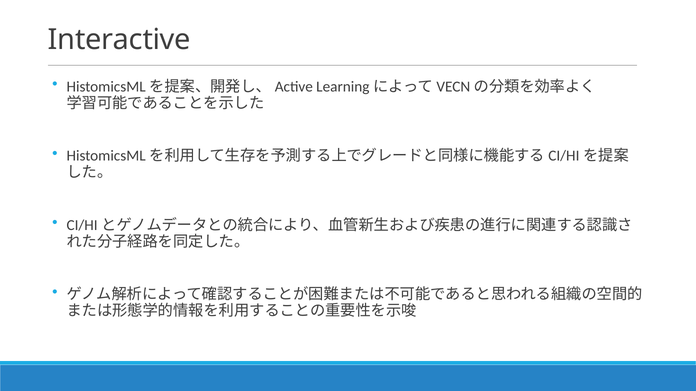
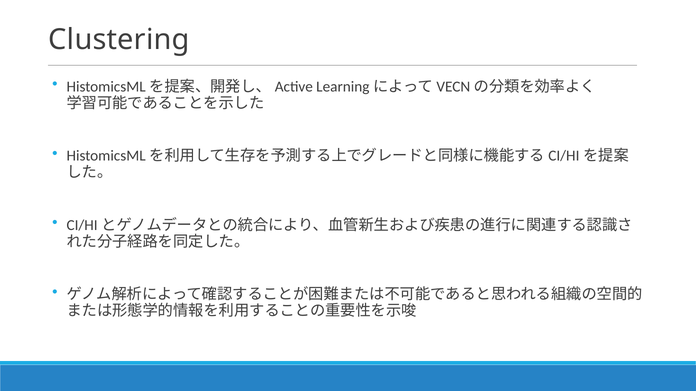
Interactive: Interactive -> Clustering
